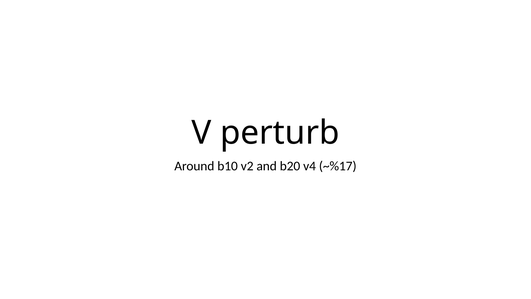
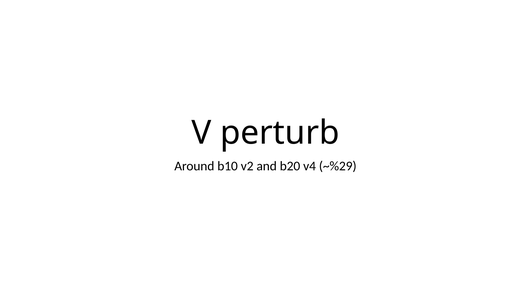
~%17: ~%17 -> ~%29
